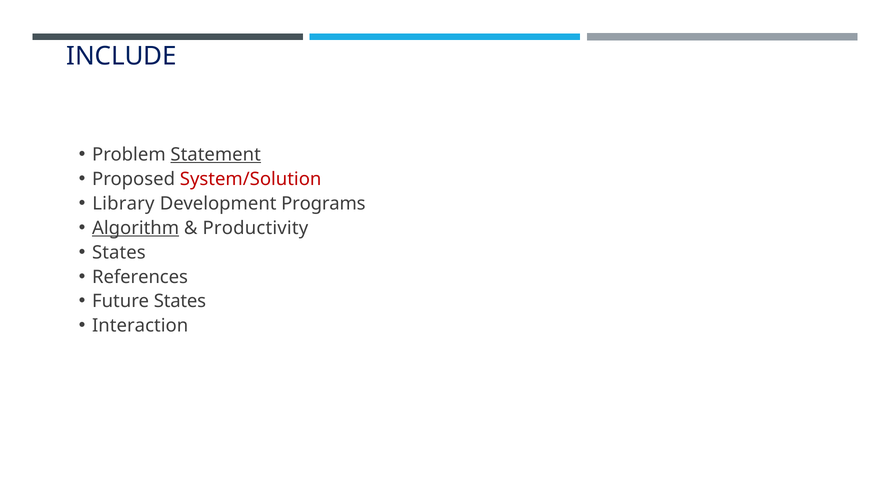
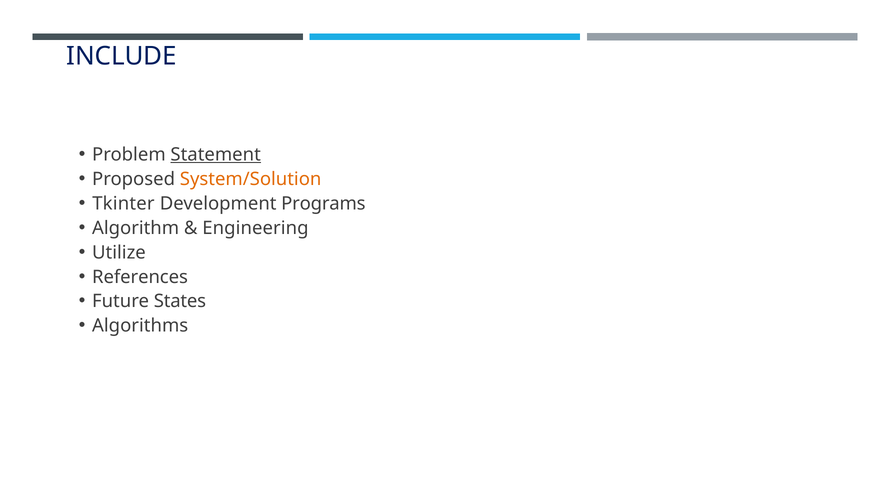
System/Solution colour: red -> orange
Library: Library -> Tkinter
Algorithm underline: present -> none
Productivity: Productivity -> Engineering
States at (119, 253): States -> Utilize
Interaction: Interaction -> Algorithms
